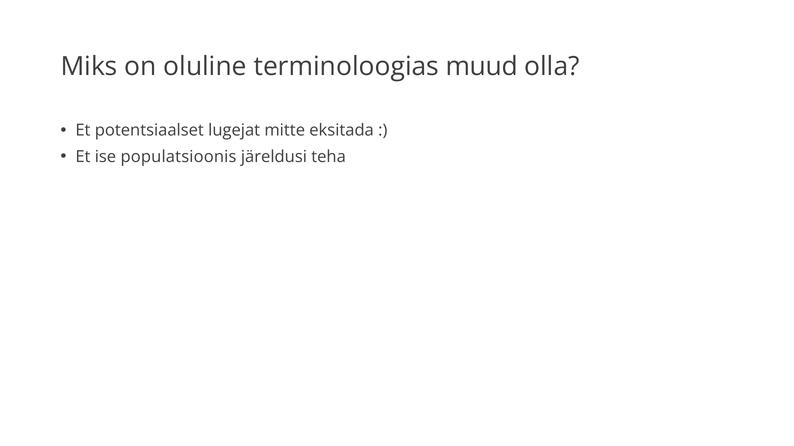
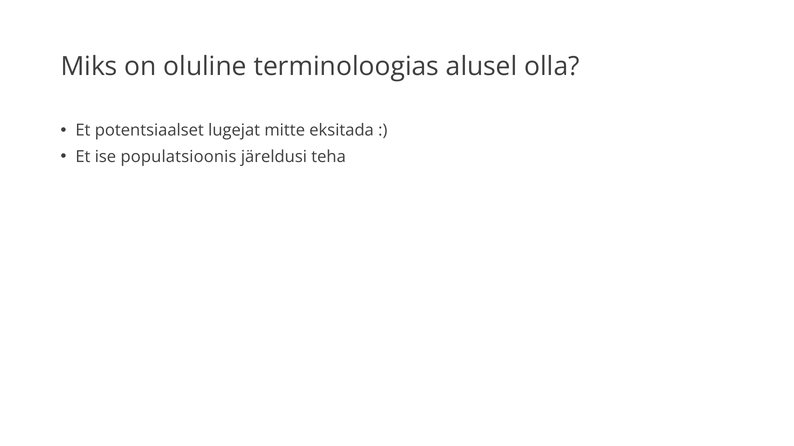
muud: muud -> alusel
